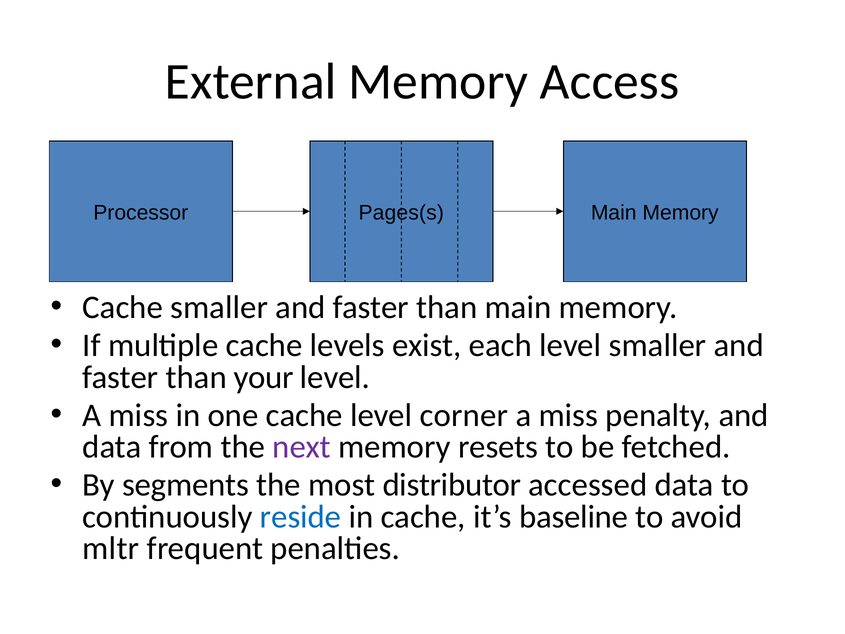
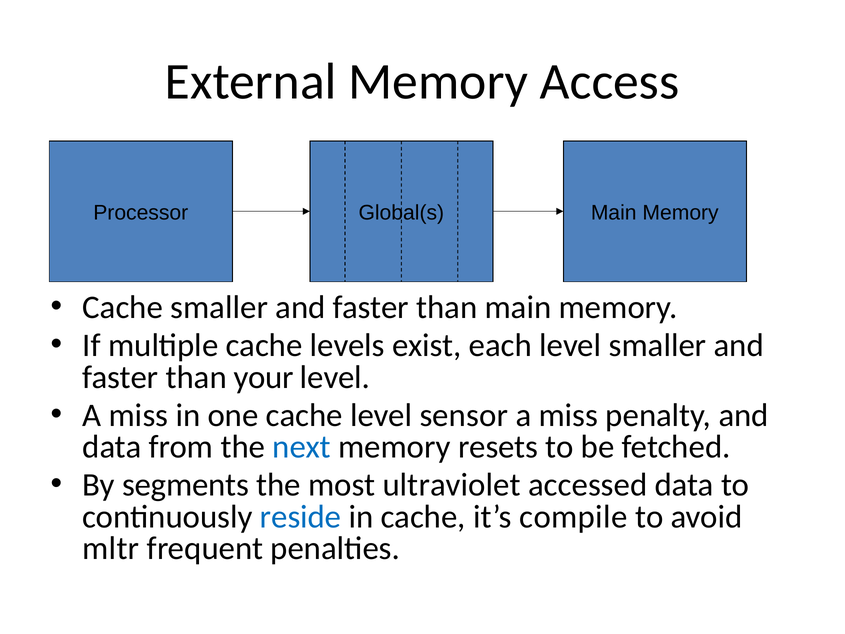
Pages(s: Pages(s -> Global(s
corner: corner -> sensor
next colour: purple -> blue
distributor: distributor -> ultraviolet
baseline: baseline -> compile
